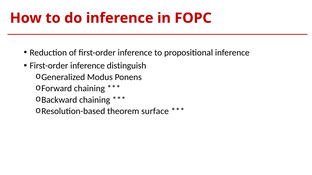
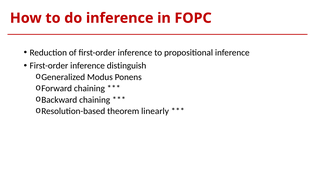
surface: surface -> linearly
